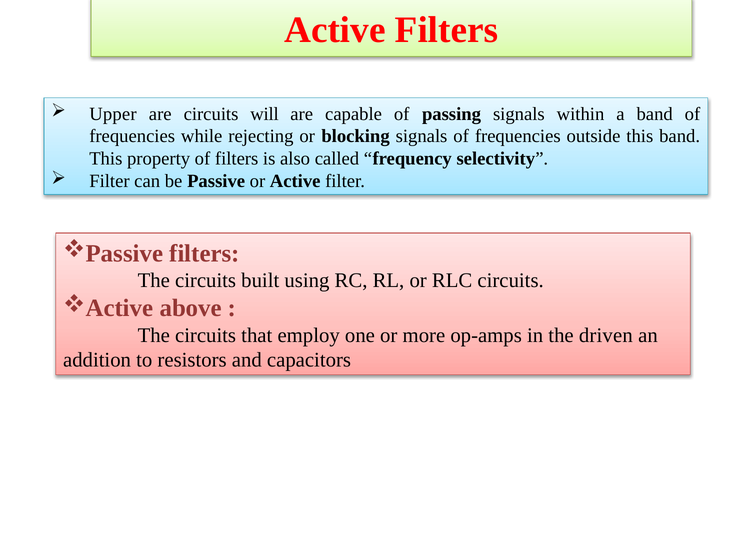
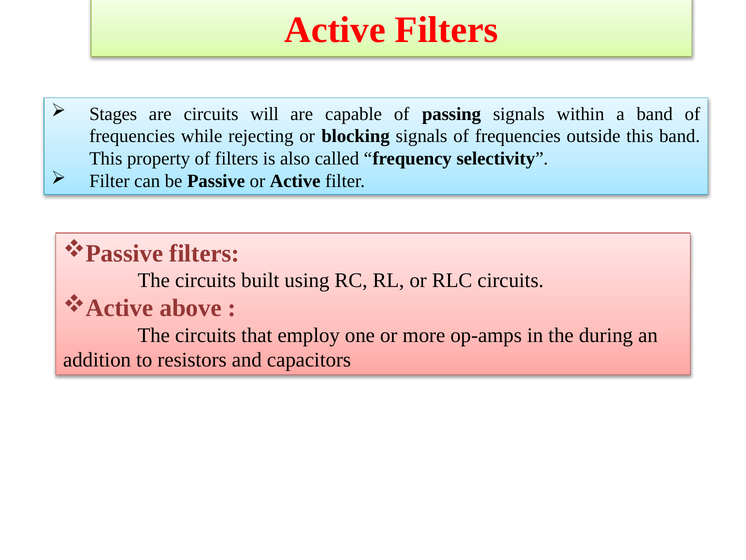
Upper: Upper -> Stages
driven: driven -> during
